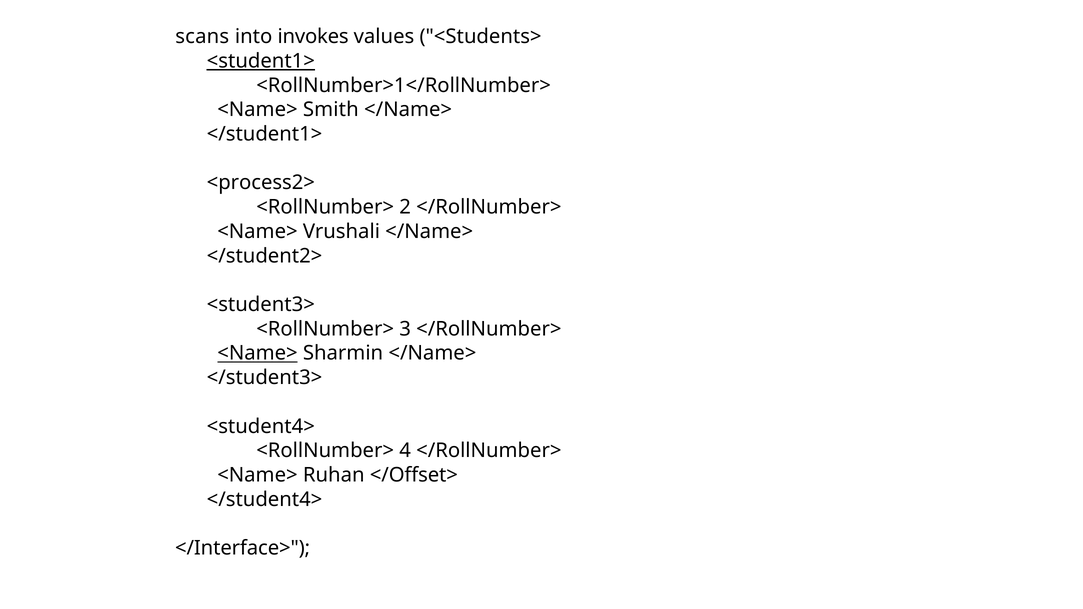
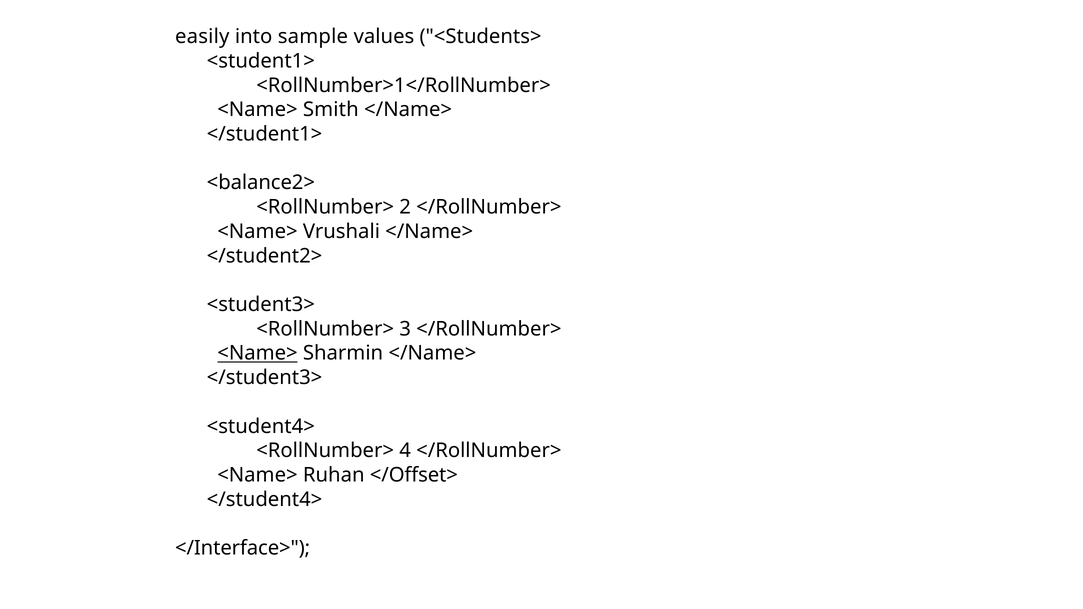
scans: scans -> easily
invokes: invokes -> sample
<student1> underline: present -> none
<process2>: <process2> -> <balance2>
